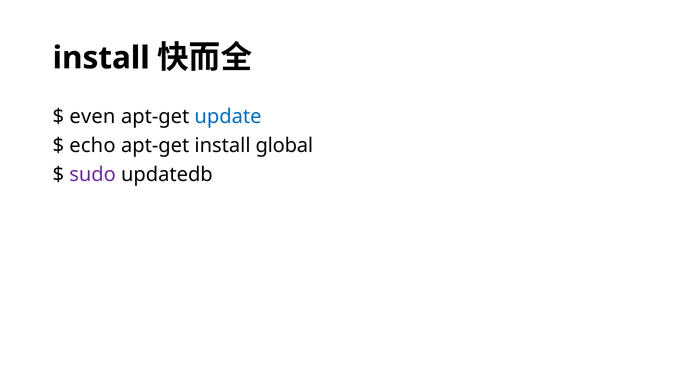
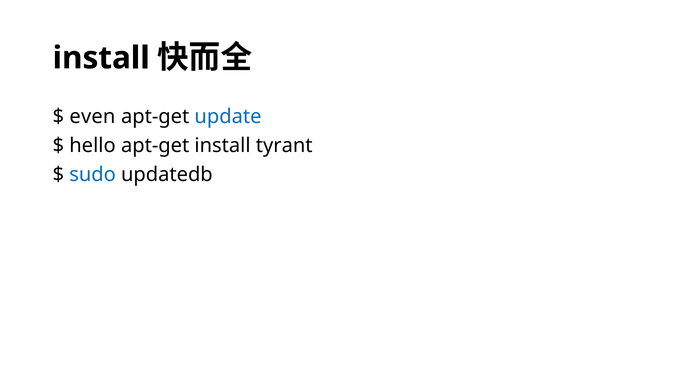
echo: echo -> hello
global: global -> tyrant
sudo colour: purple -> blue
